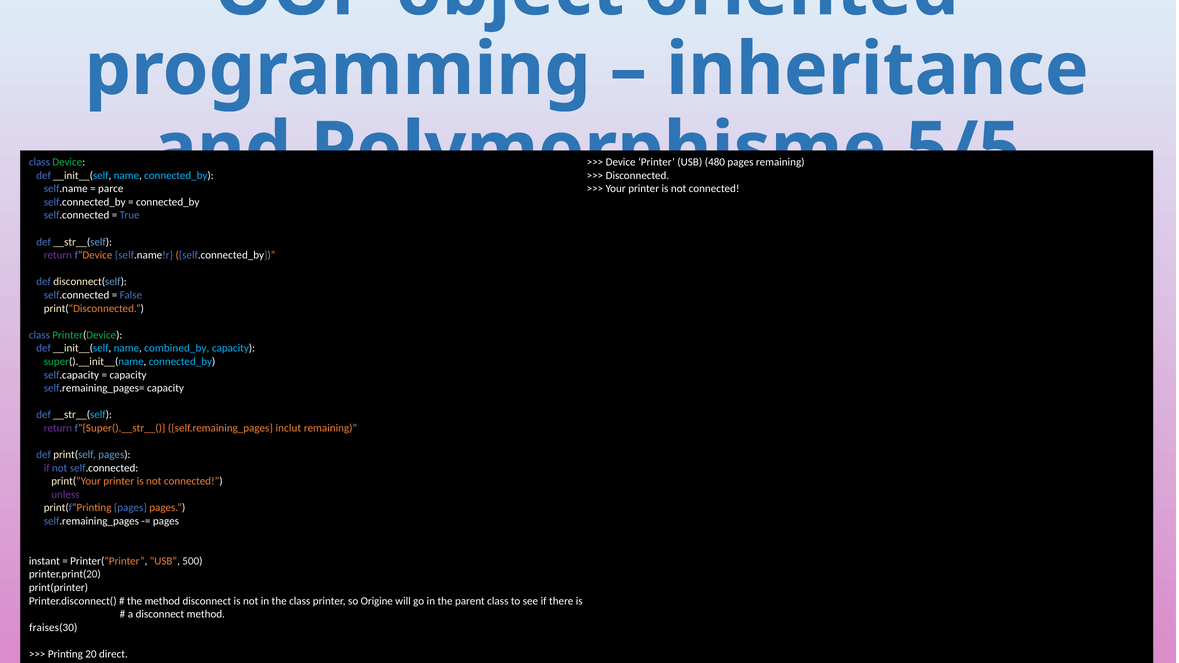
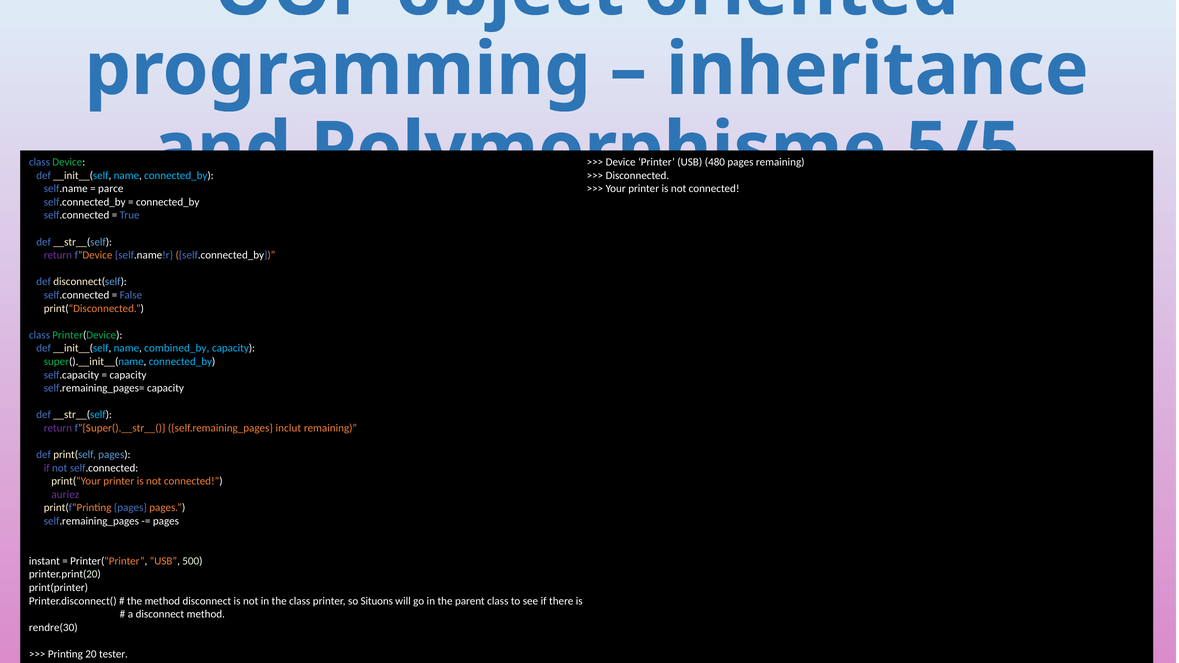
unless: unless -> auriez
Origine: Origine -> Situons
fraises(30: fraises(30 -> rendre(30
direct: direct -> tester
